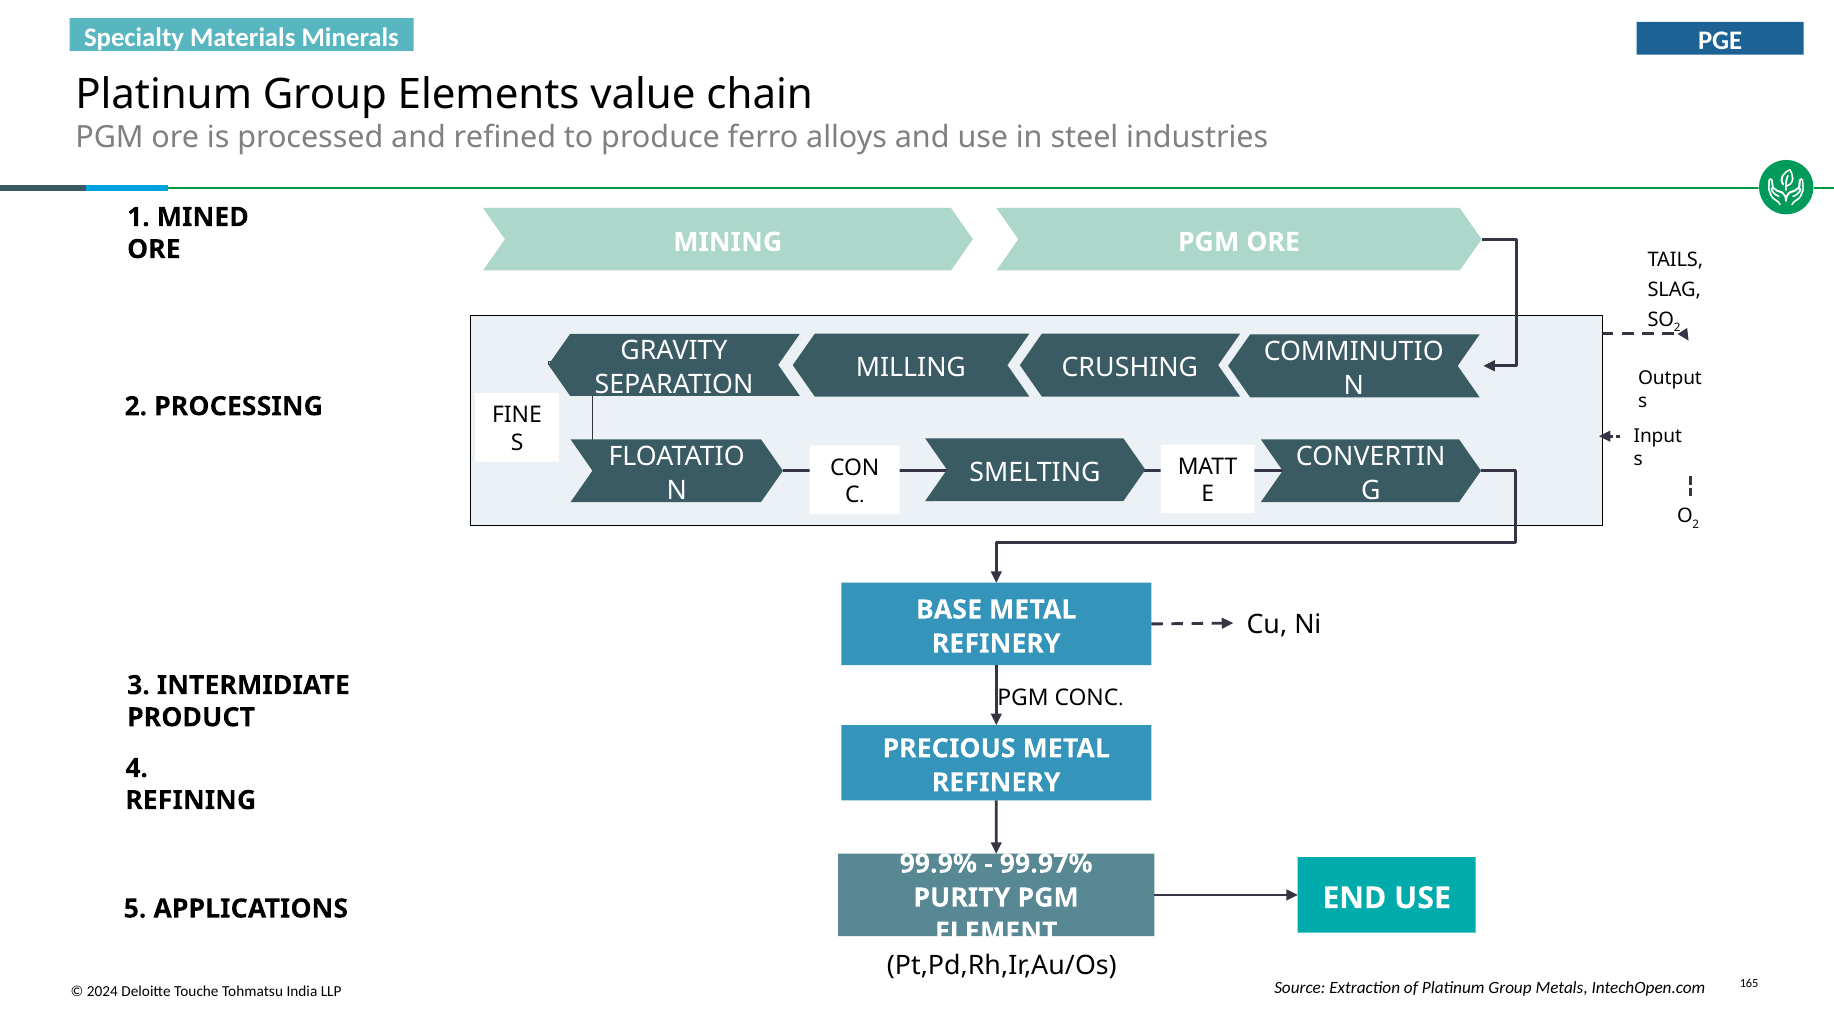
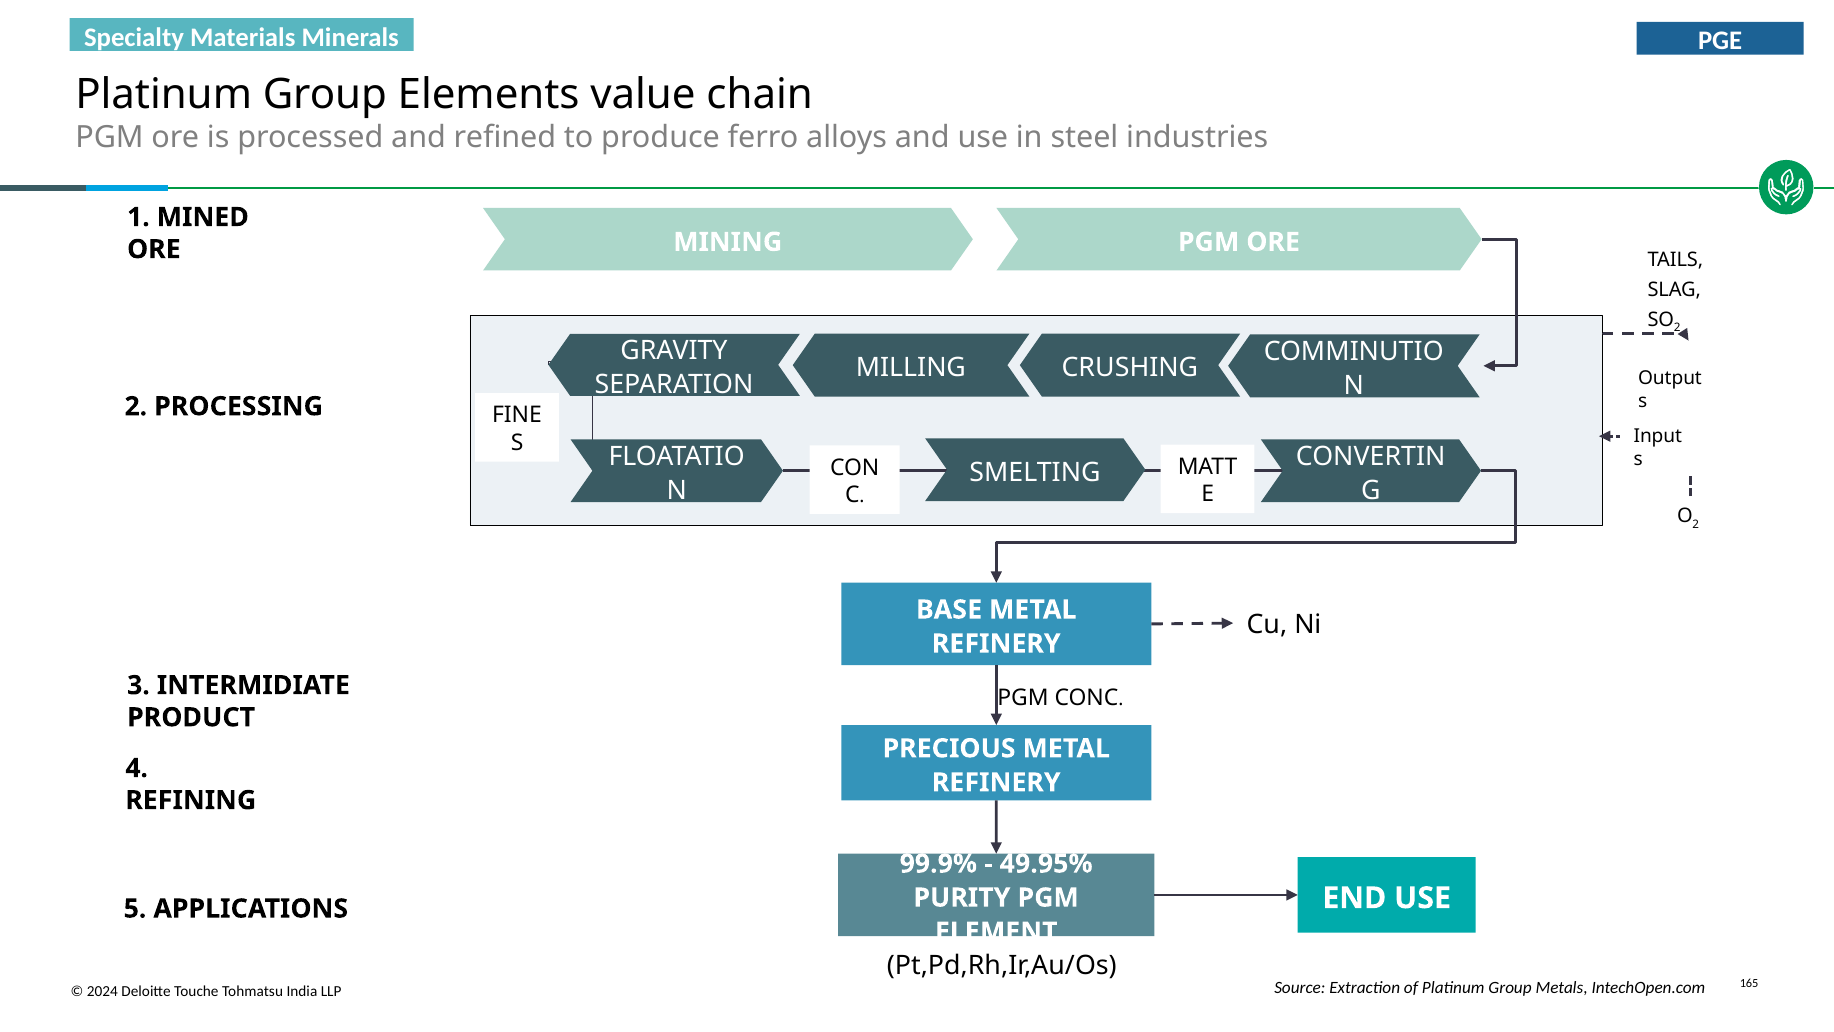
99.97%: 99.97% -> 49.95%
